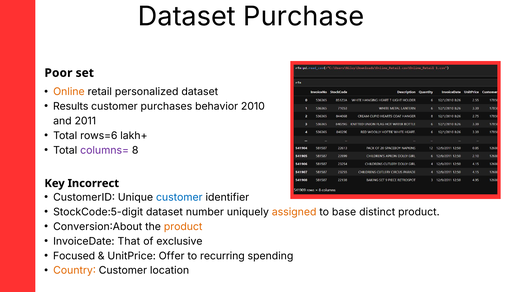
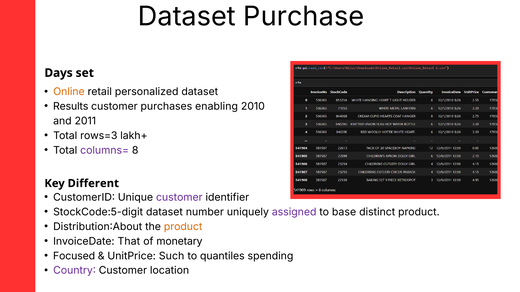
Poor: Poor -> Days
behavior: behavior -> enabling
rows=6: rows=6 -> rows=3
Incorrect: Incorrect -> Different
customer at (179, 198) colour: blue -> purple
assigned colour: orange -> purple
Conversion:About: Conversion:About -> Distribution:About
exclusive: exclusive -> monetary
Offer: Offer -> Such
recurring: recurring -> quantiles
Country colour: orange -> purple
